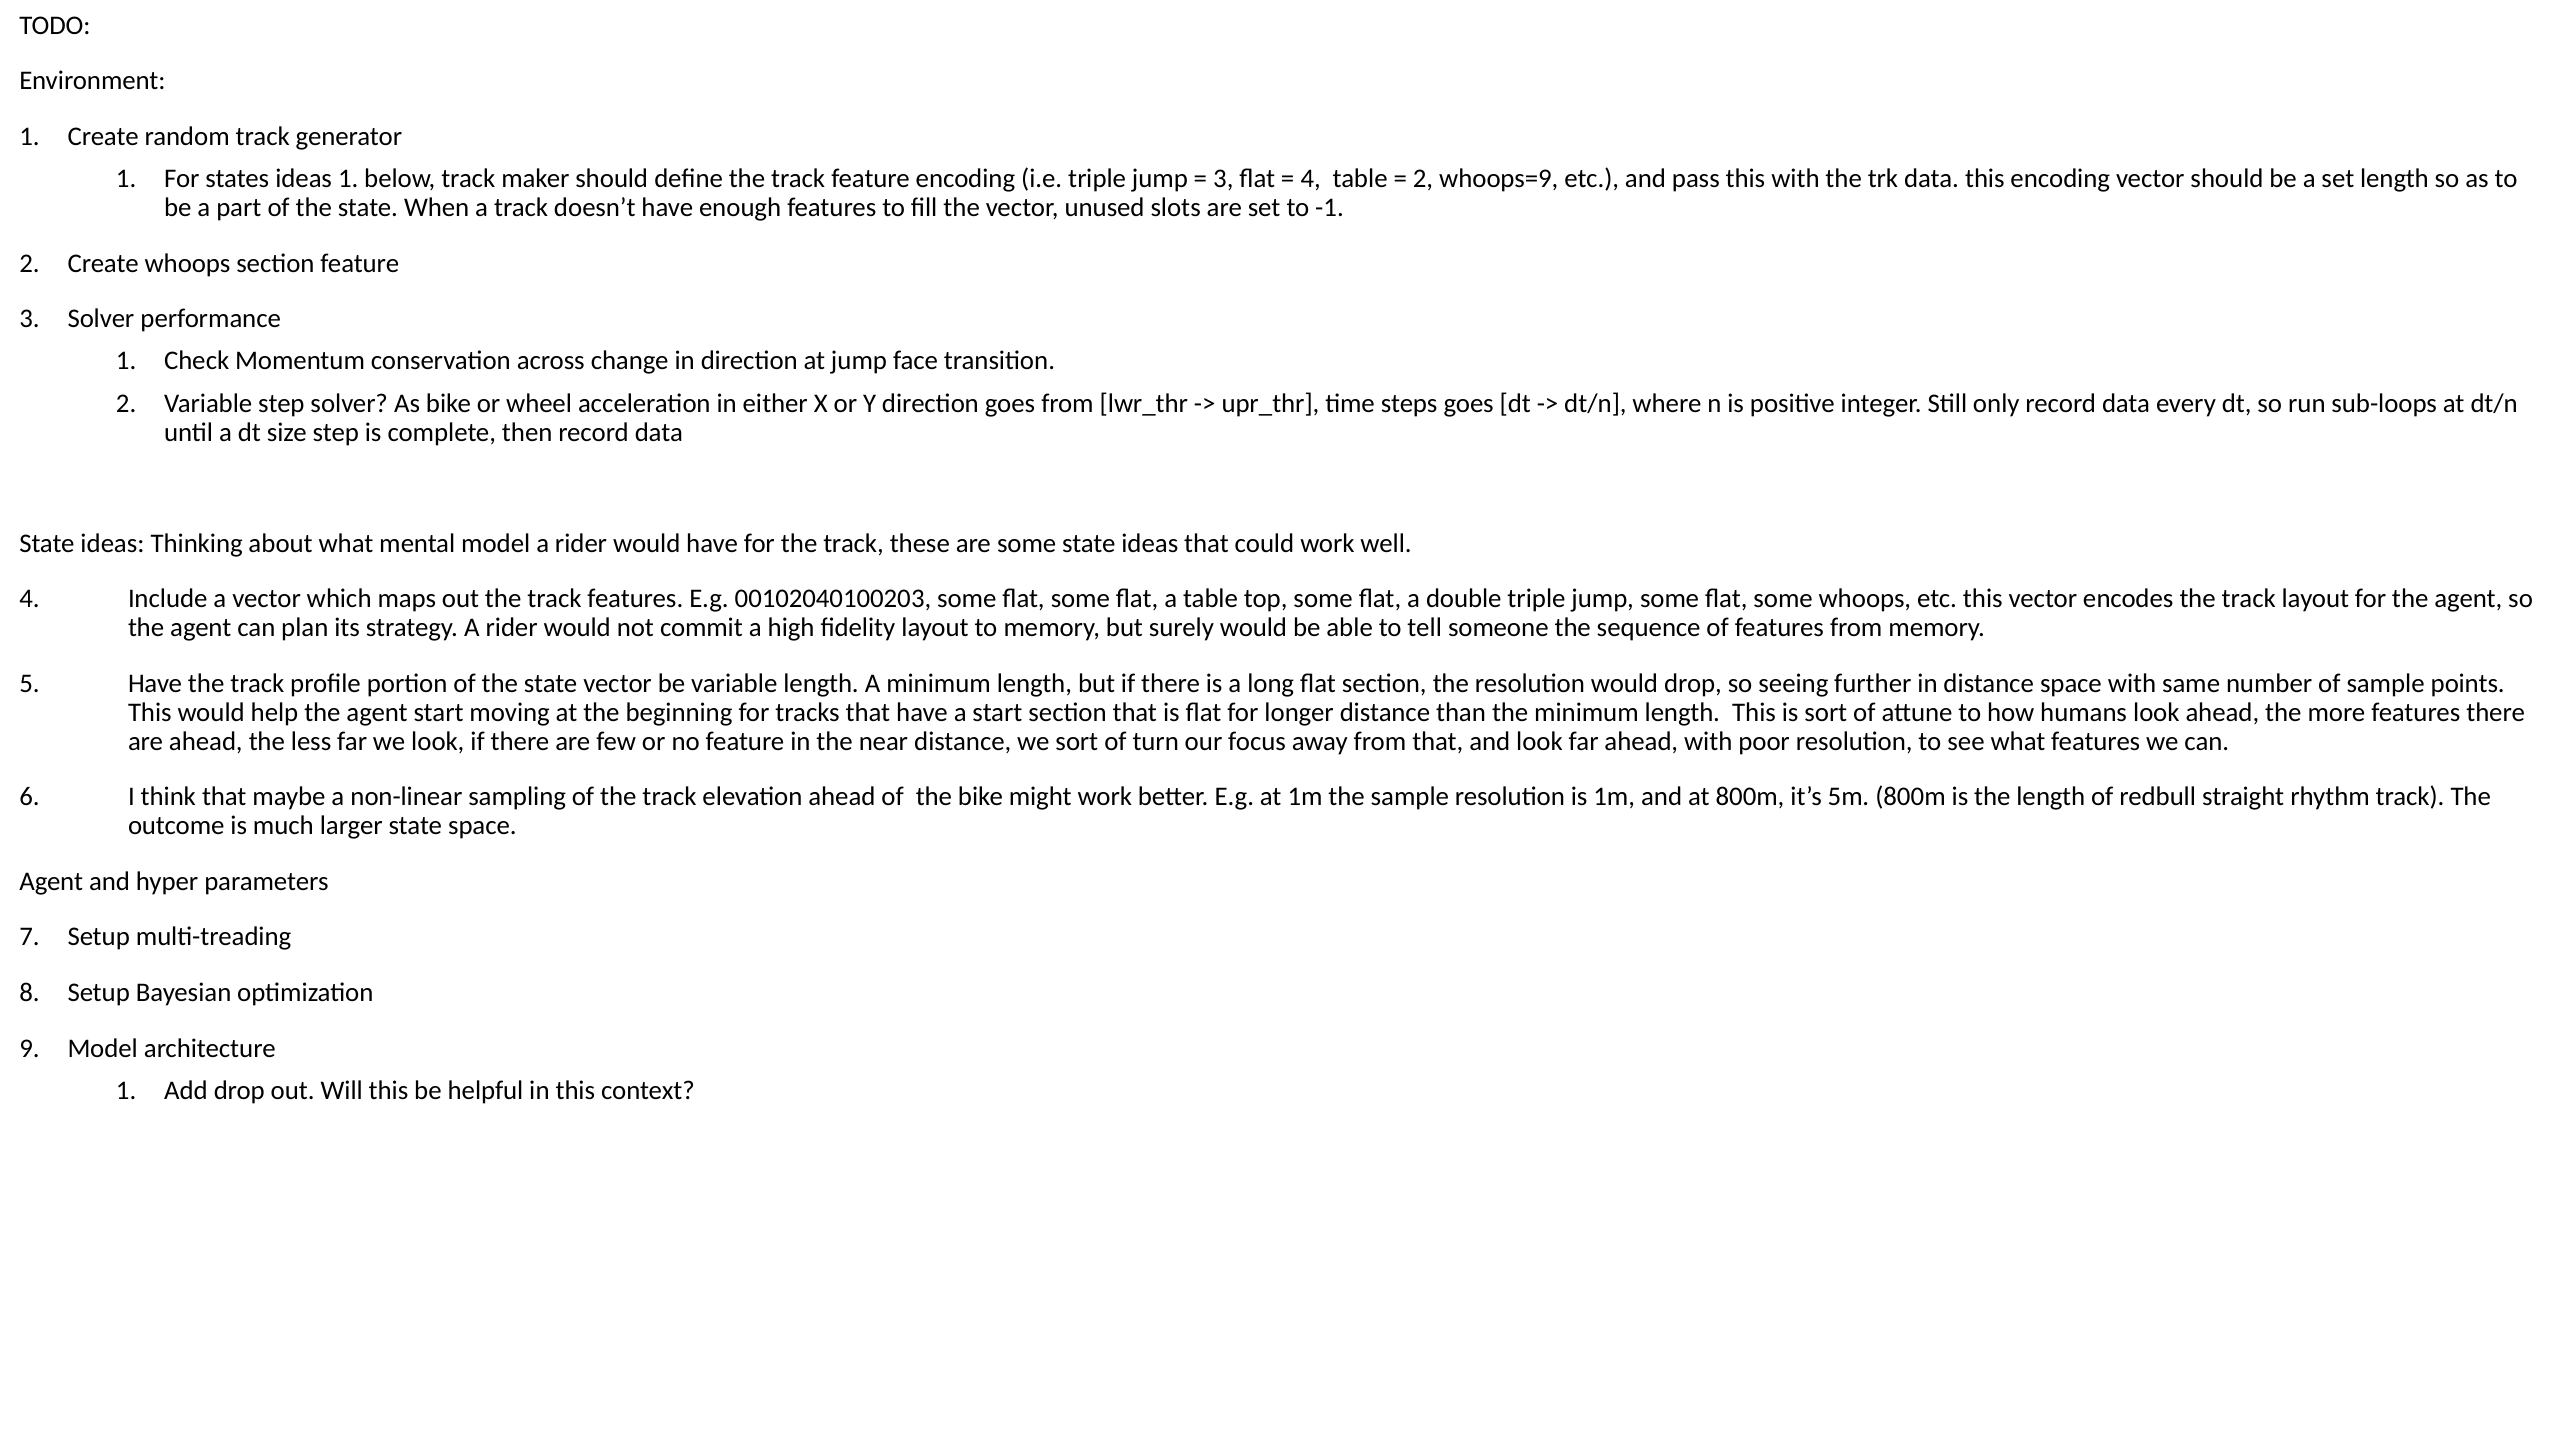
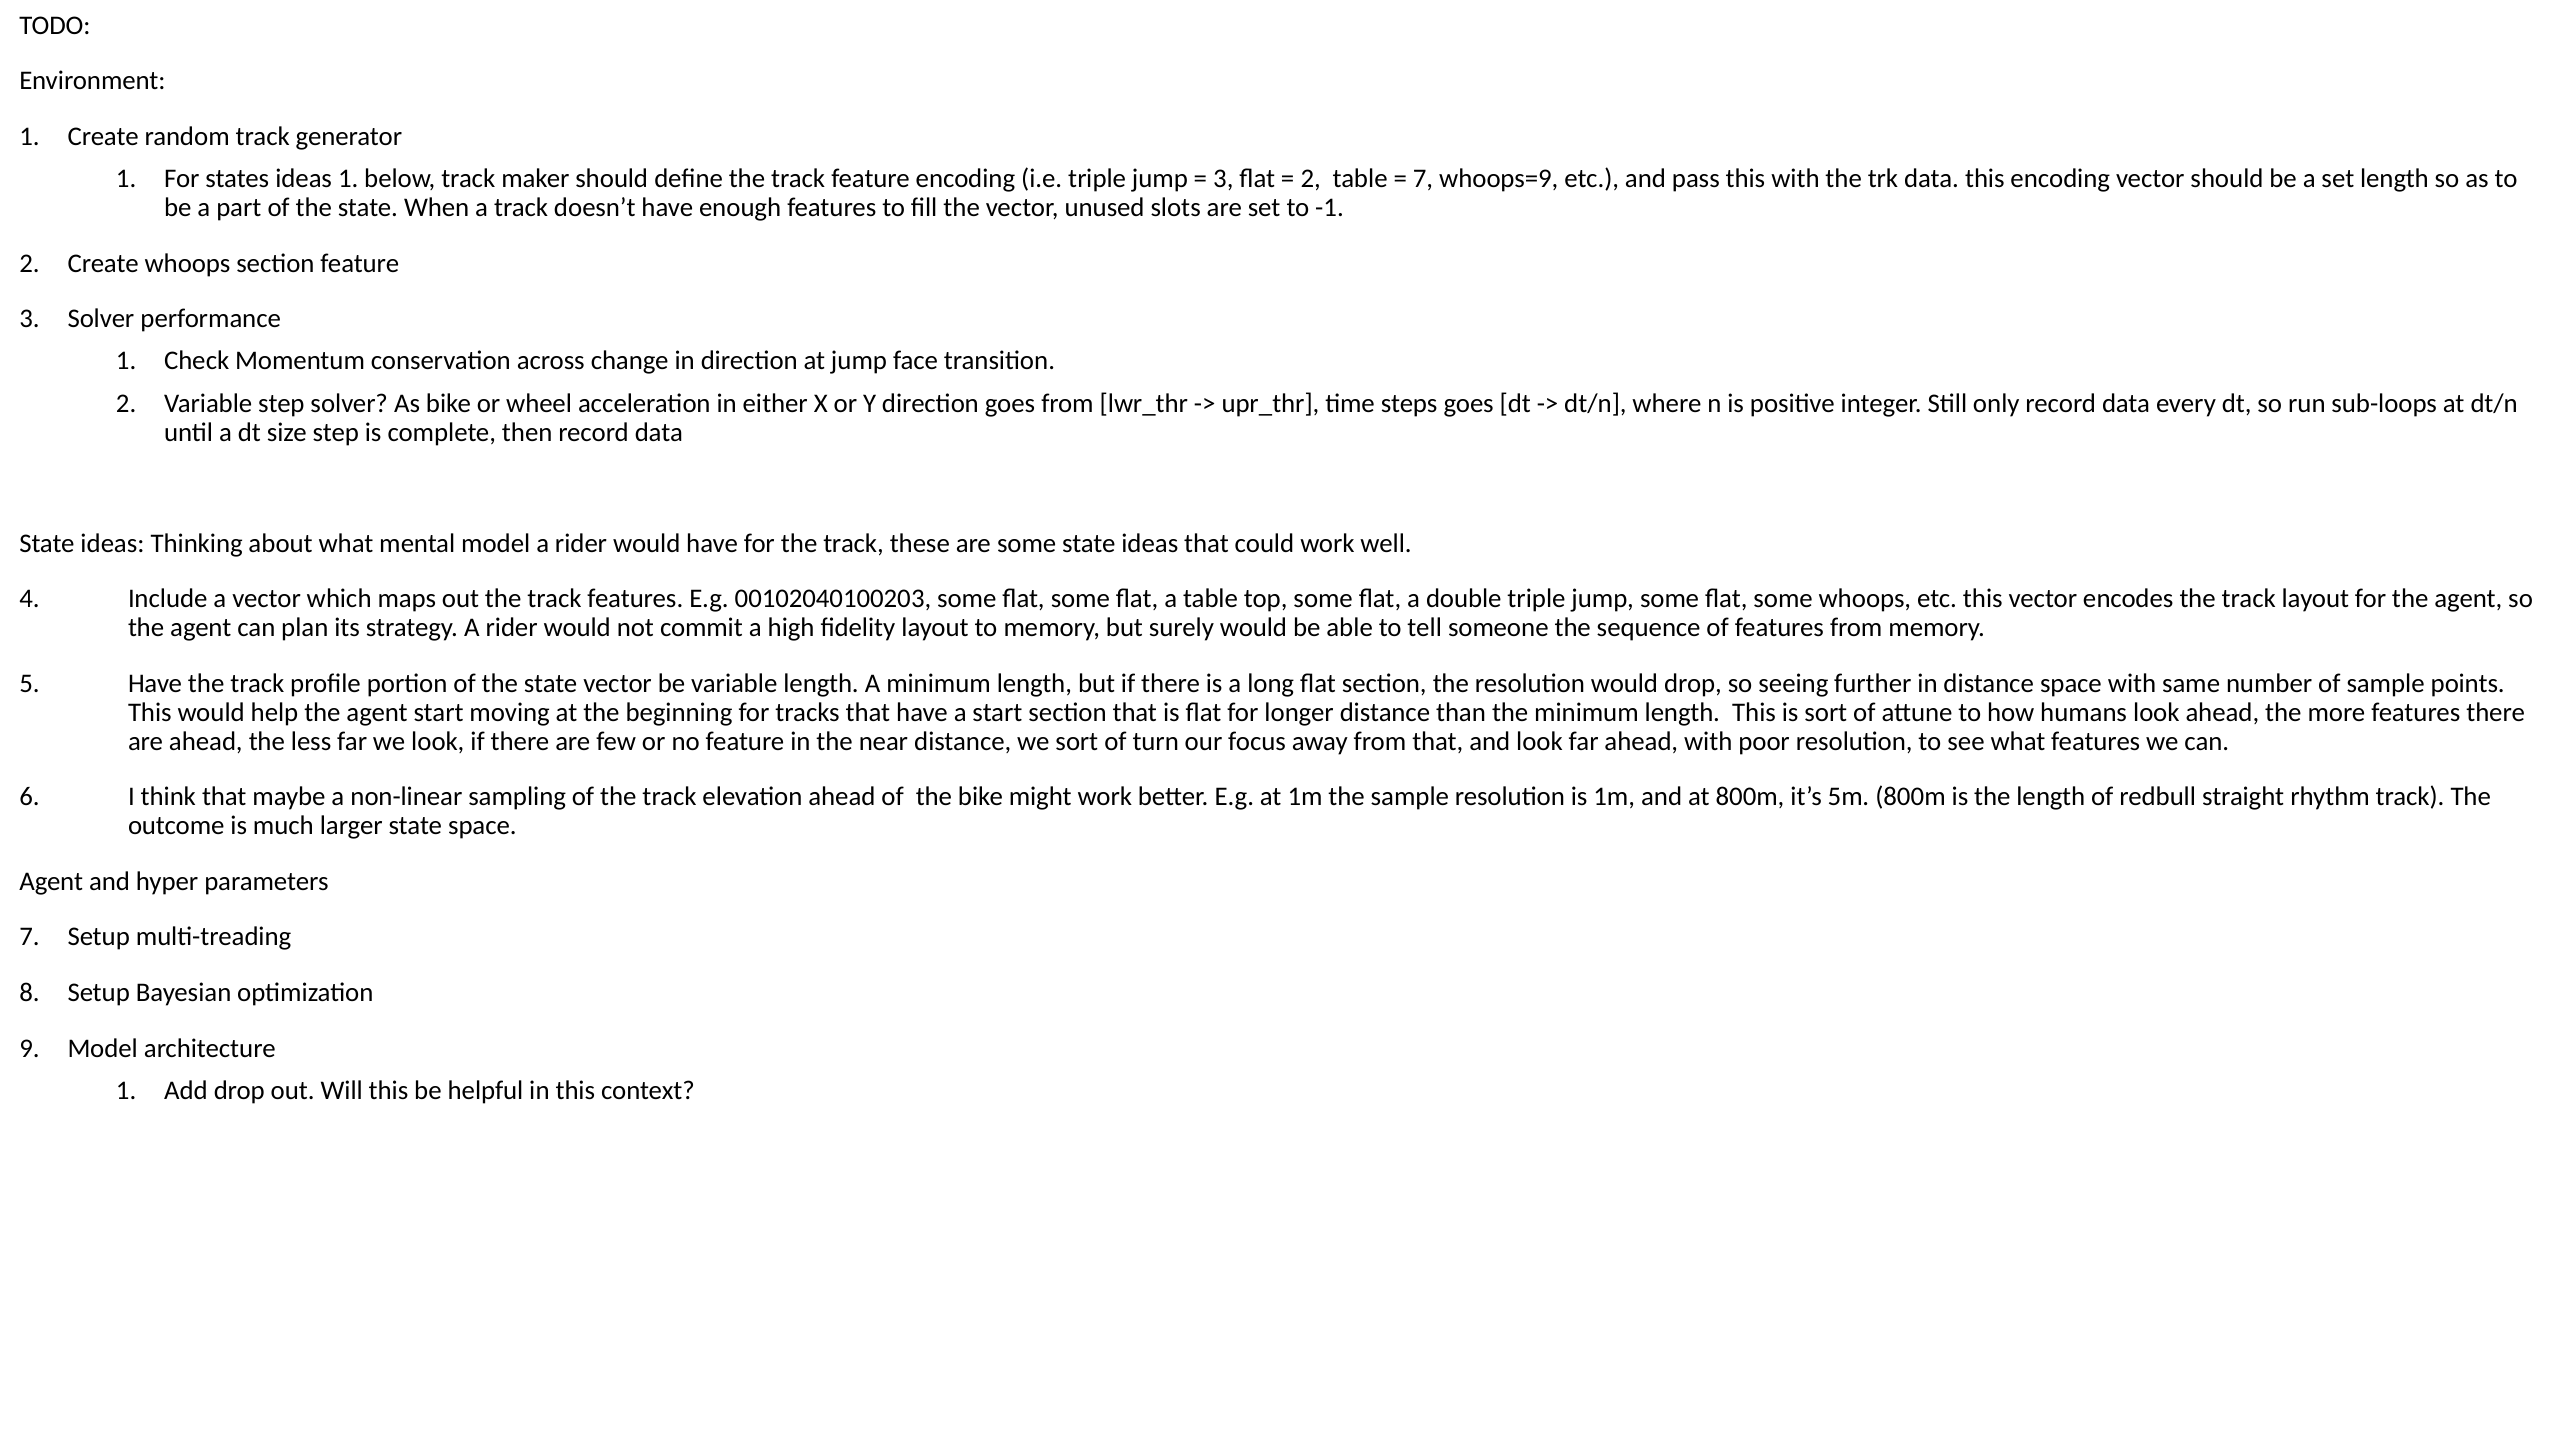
4 at (1311, 179): 4 -> 2
2 at (1423, 179): 2 -> 7
